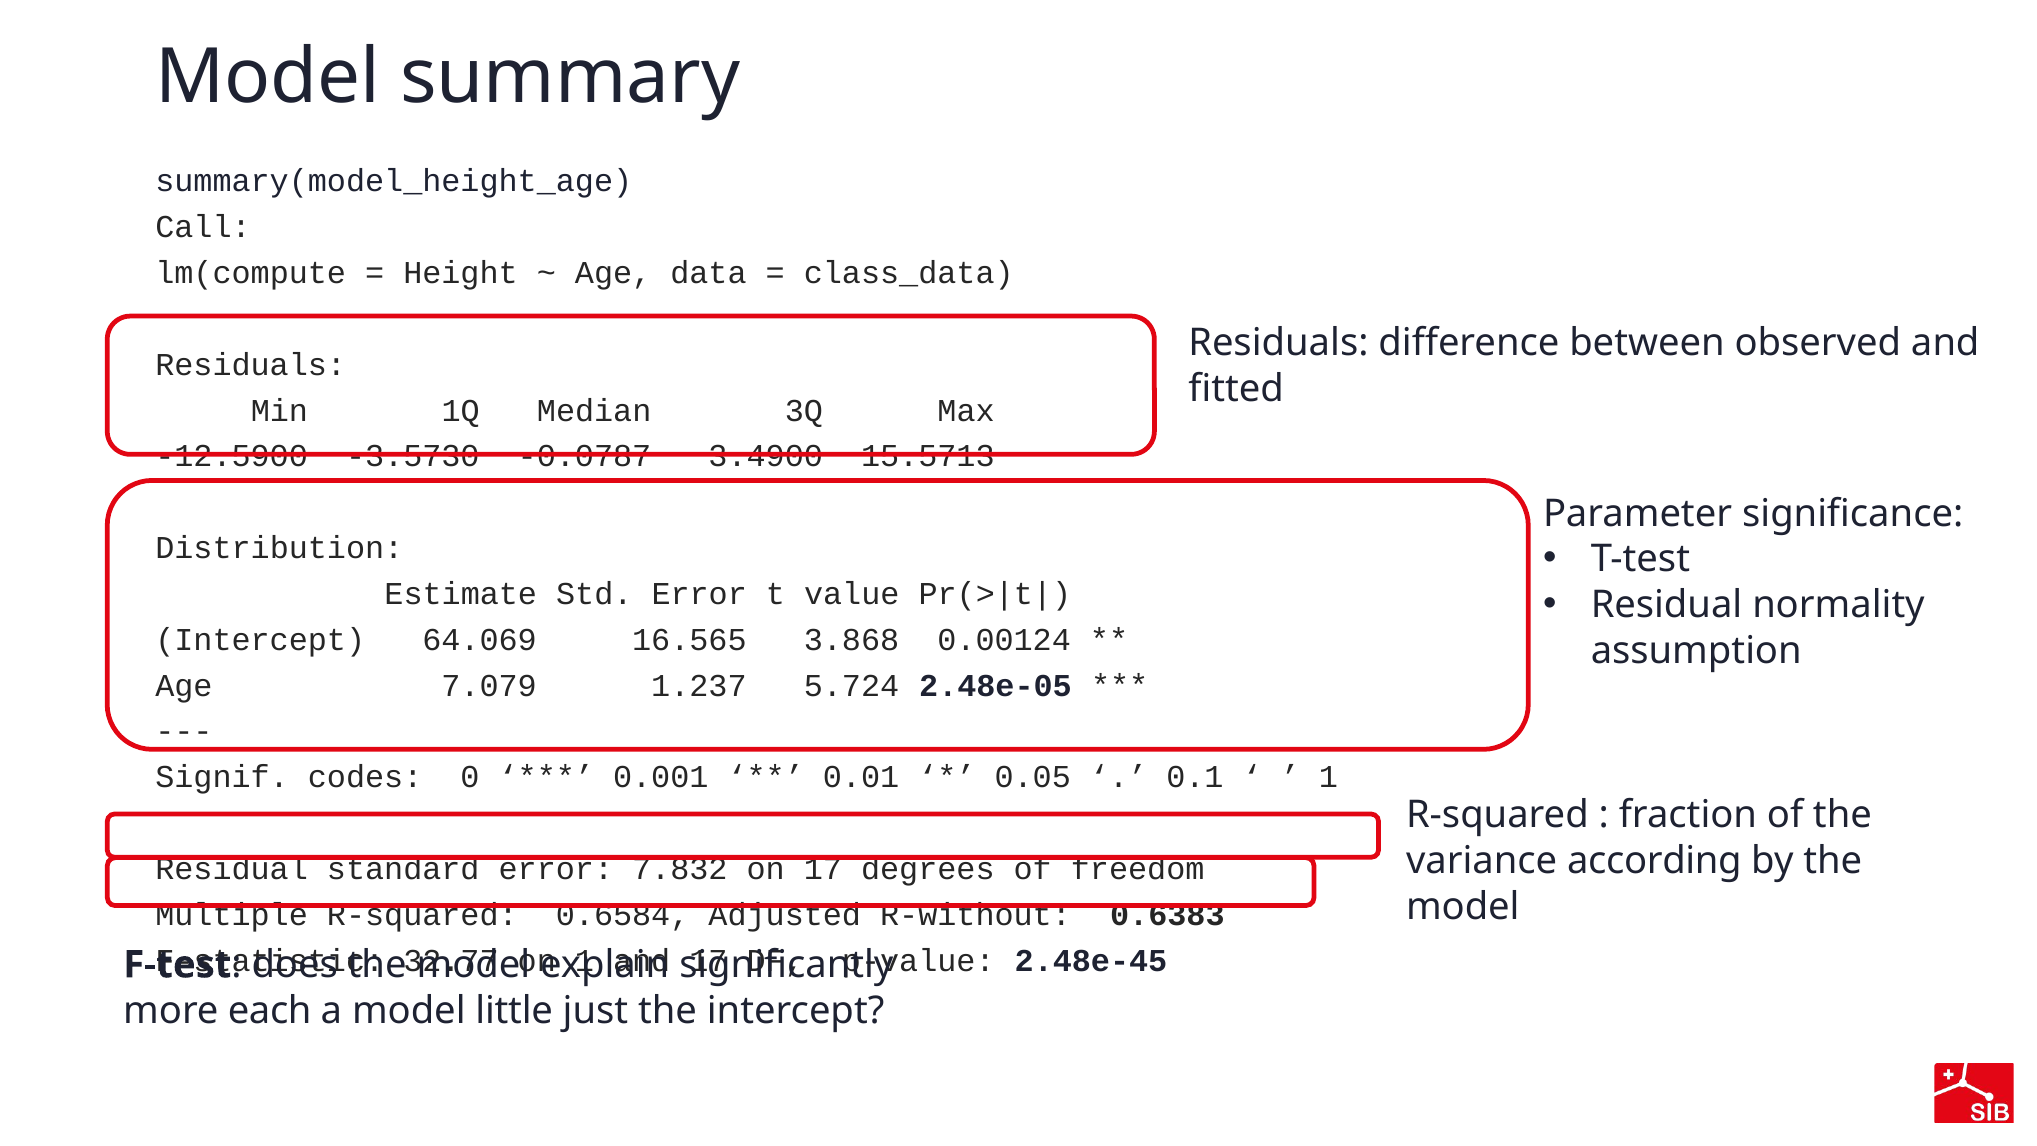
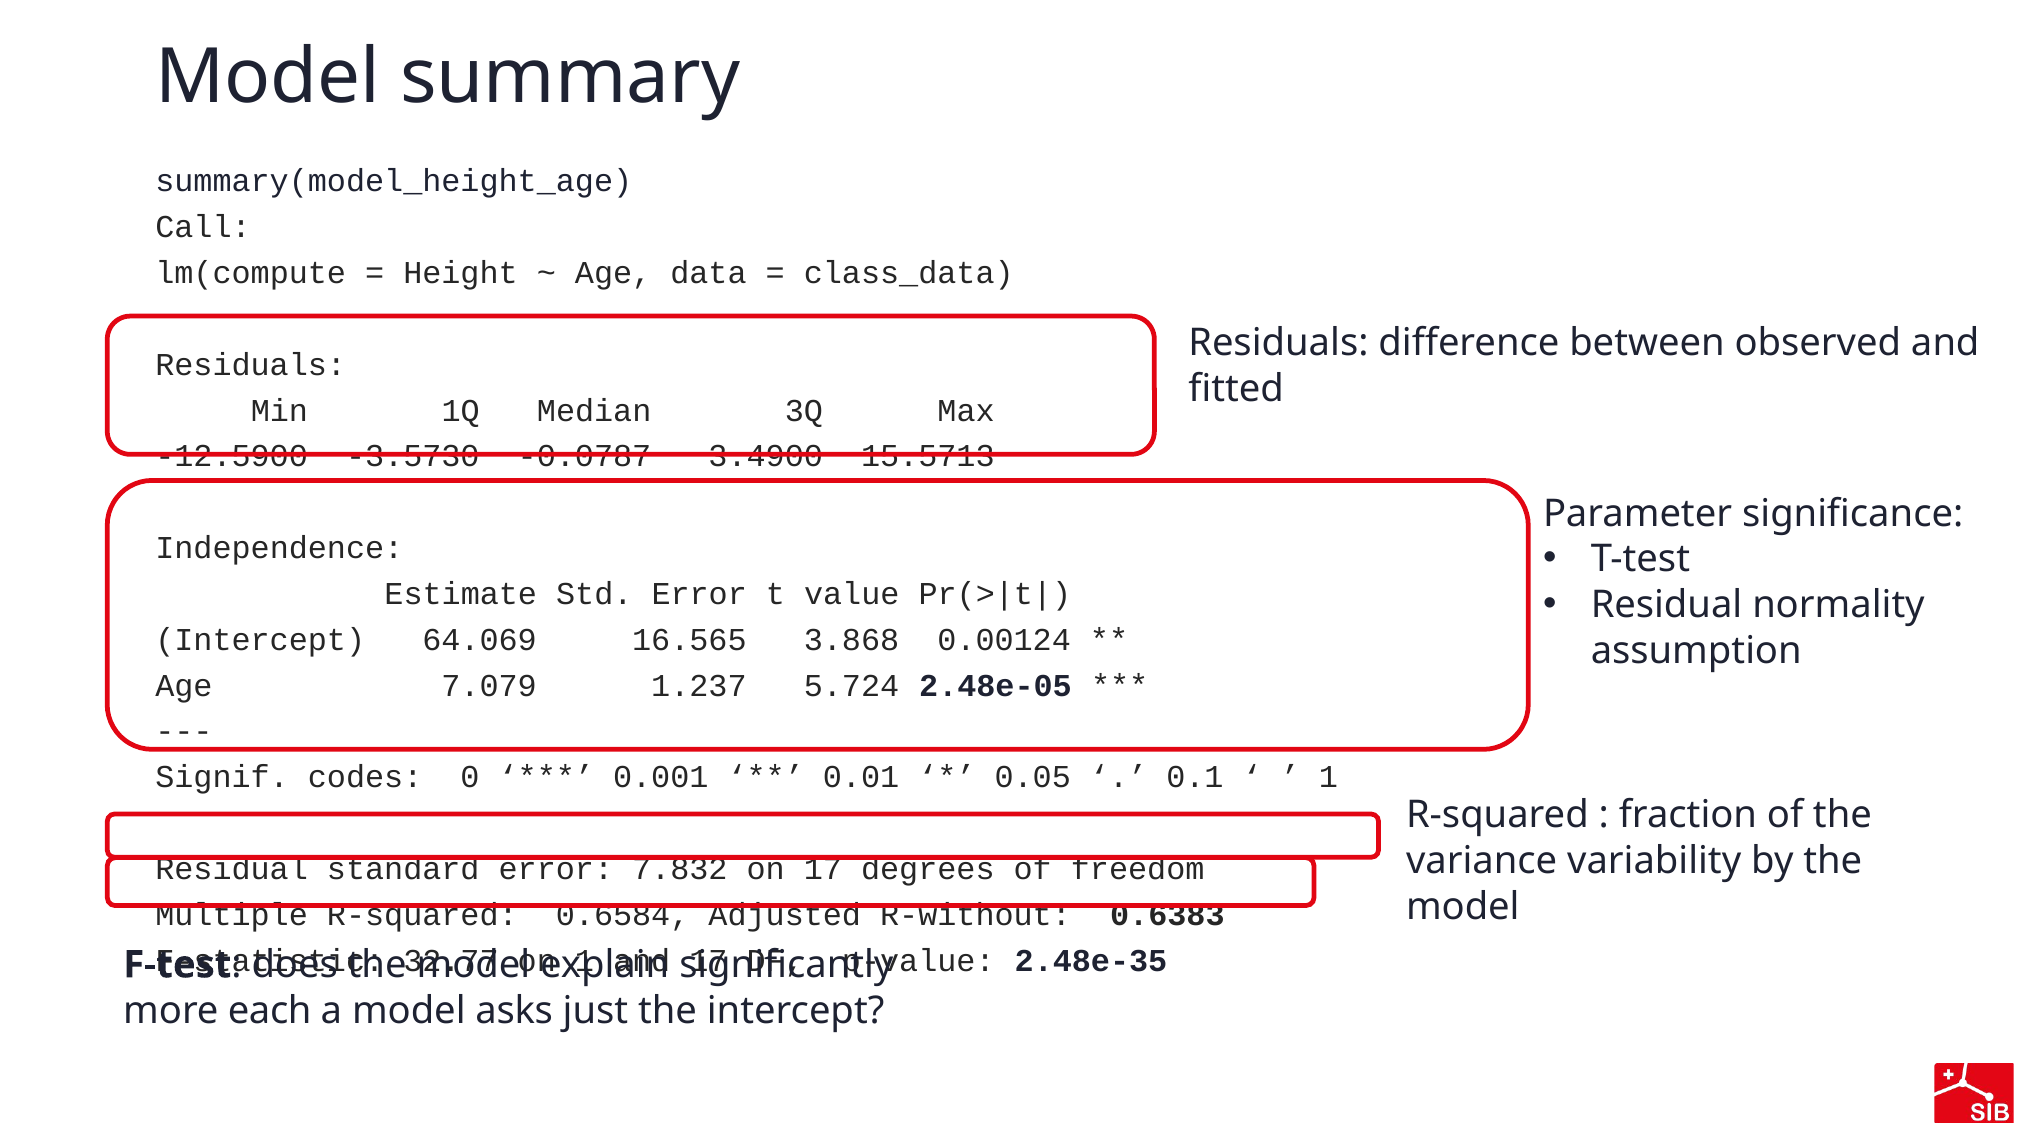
Distribution: Distribution -> Independence
according: according -> variability
2.48e-45: 2.48e-45 -> 2.48e-35
little: little -> asks
